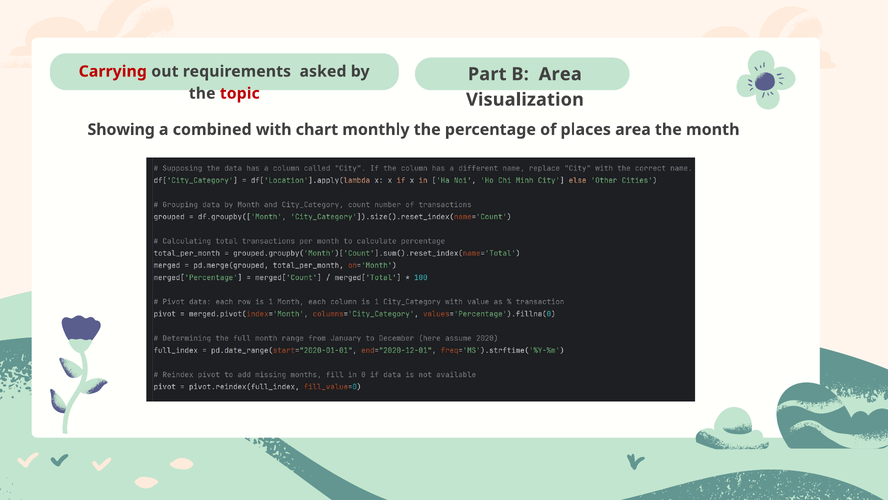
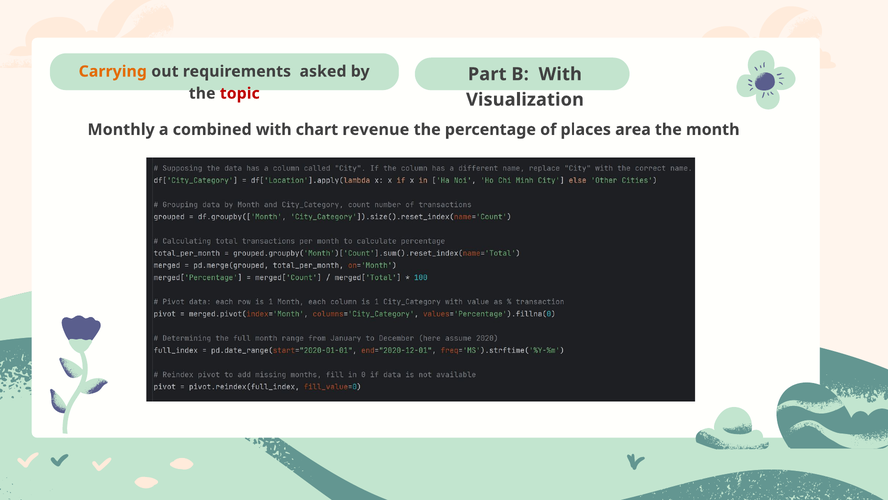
Carrying colour: red -> orange
B Area: Area -> With
Showing: Showing -> Monthly
monthly: monthly -> revenue
